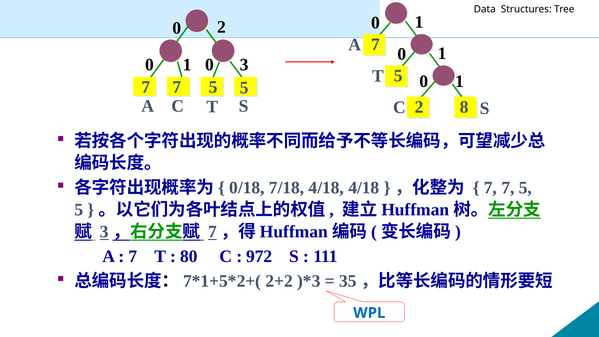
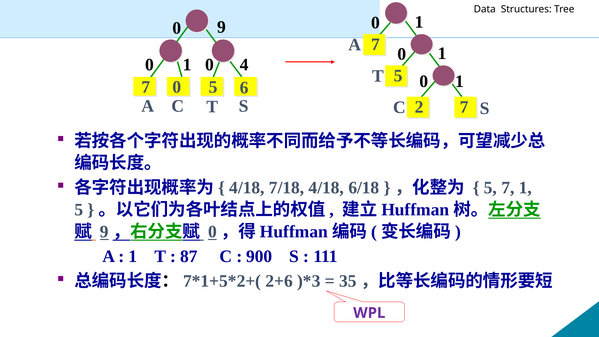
0 2: 2 -> 9
0 3: 3 -> 4
7 at (177, 87): 7 -> 0
5 at (244, 88): 5 -> 6
2 8: 8 -> 7
0/18 at (247, 188): 0/18 -> 4/18
4/18 4/18: 4/18 -> 6/18
7 at (490, 188): 7 -> 5
5 at (525, 188): 5 -> 1
3 at (104, 232): 3 -> 9
7 at (212, 232): 7 -> 0
7 at (133, 256): 7 -> 1
80: 80 -> 87
972: 972 -> 900
2+2: 2+2 -> 2+6
WPL colour: blue -> purple
